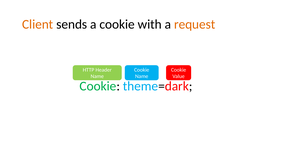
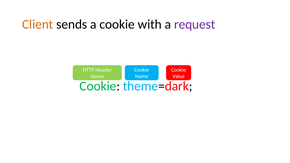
request colour: orange -> purple
